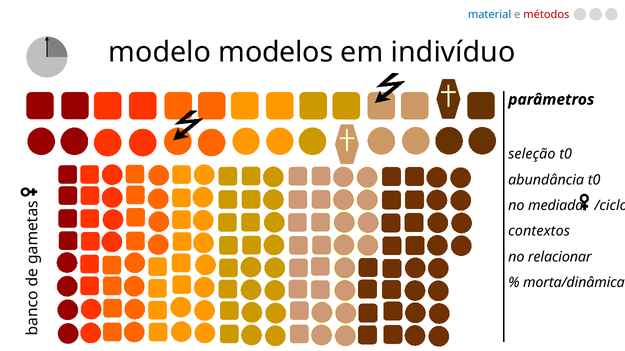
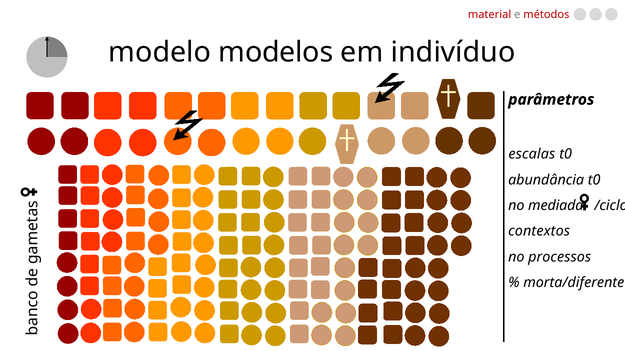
material colour: blue -> red
seleção: seleção -> escalas
relacionar: relacionar -> processos
morta/dinâmica: morta/dinâmica -> morta/diferente
